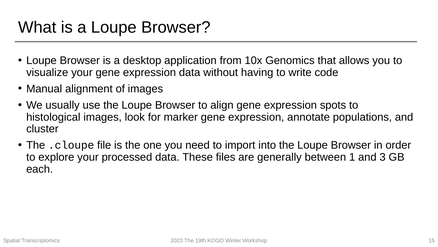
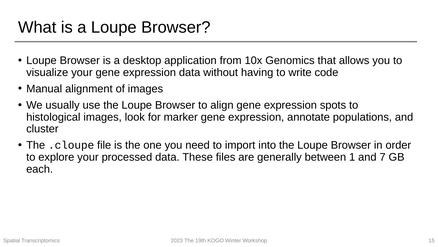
3: 3 -> 7
